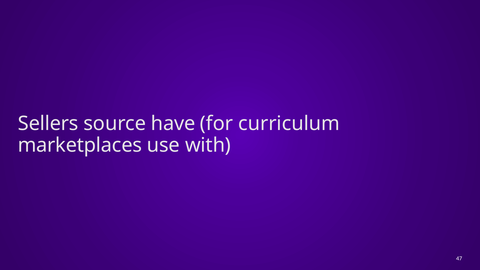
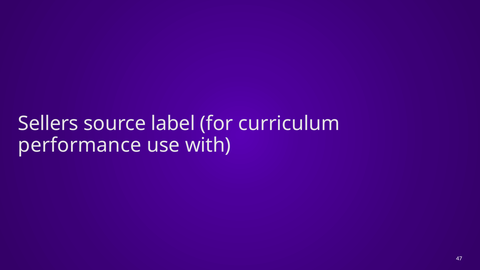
have: have -> label
marketplaces: marketplaces -> performance
